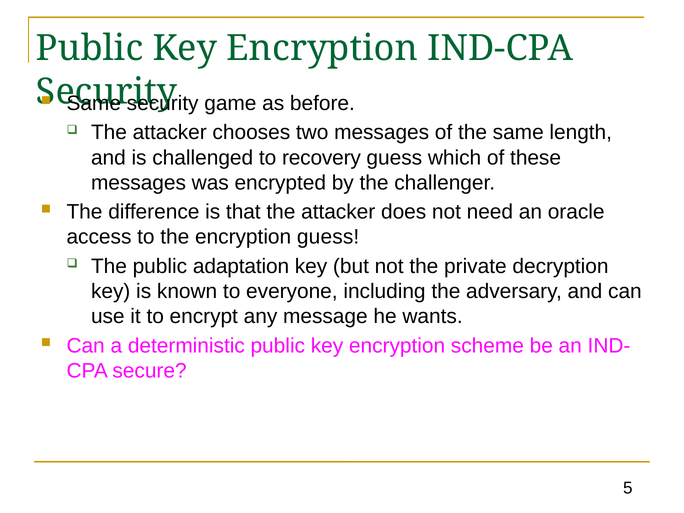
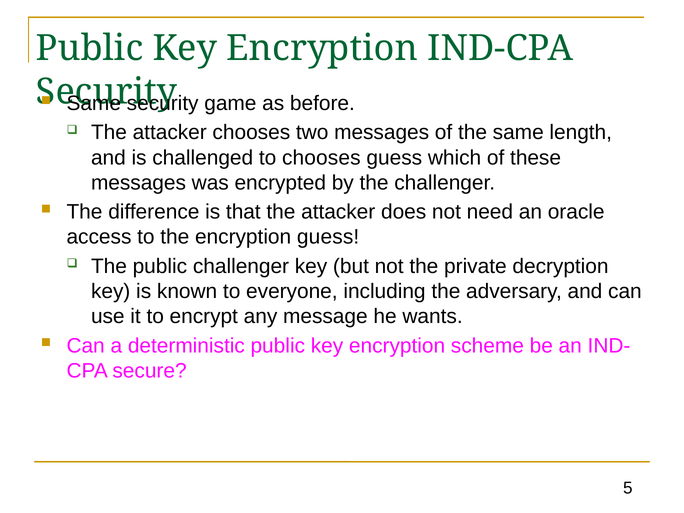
to recovery: recovery -> chooses
public adaptation: adaptation -> challenger
